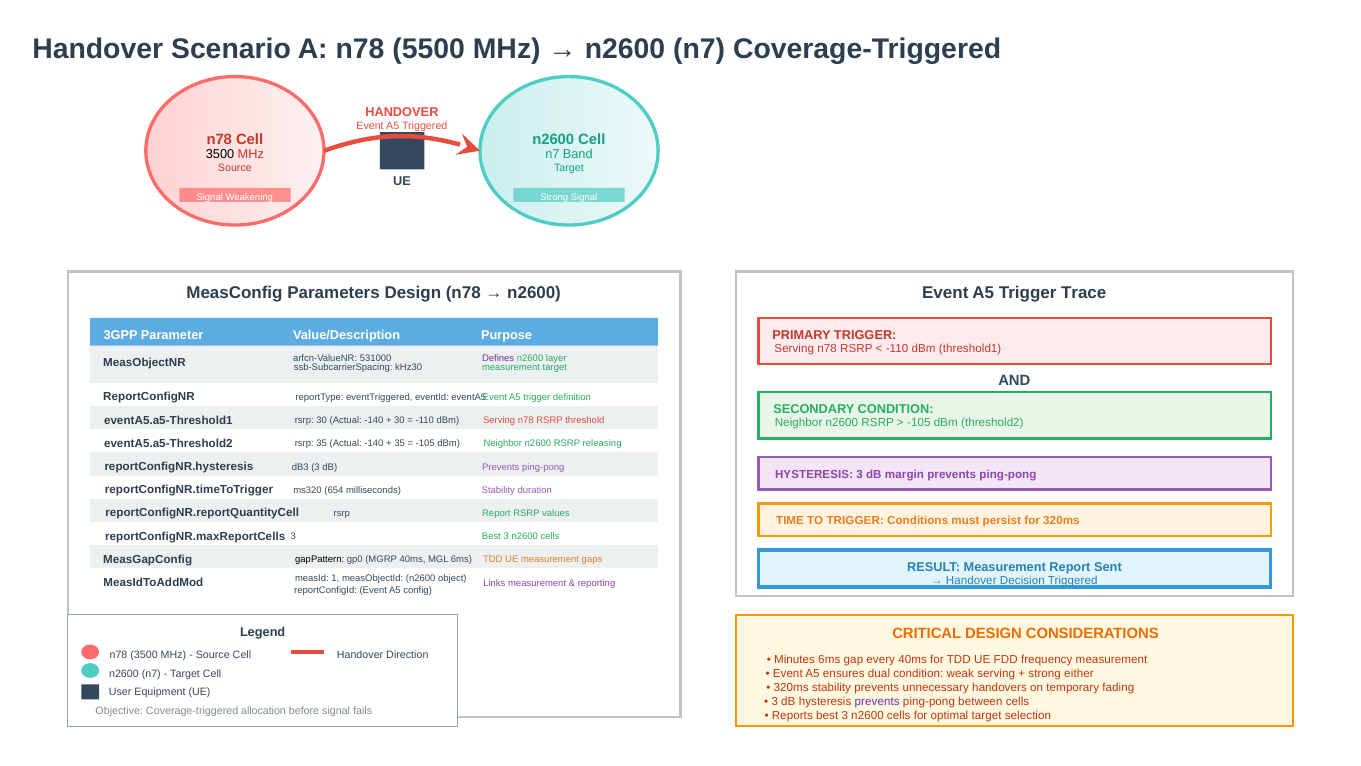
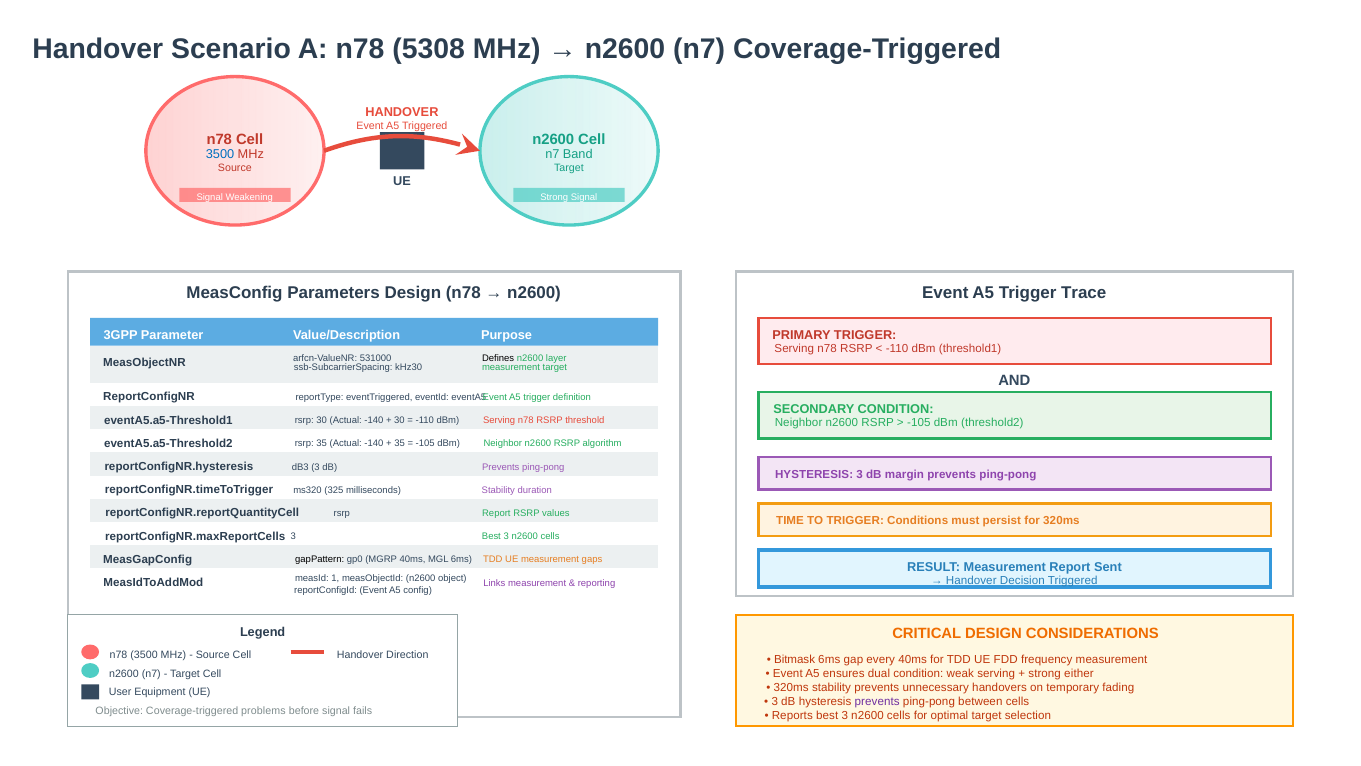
5500: 5500 -> 5308
3500 at (220, 154) colour: black -> blue
Defines colour: purple -> black
releasing: releasing -> algorithm
654: 654 -> 325
Minutes: Minutes -> Bitmask
allocation: allocation -> problems
